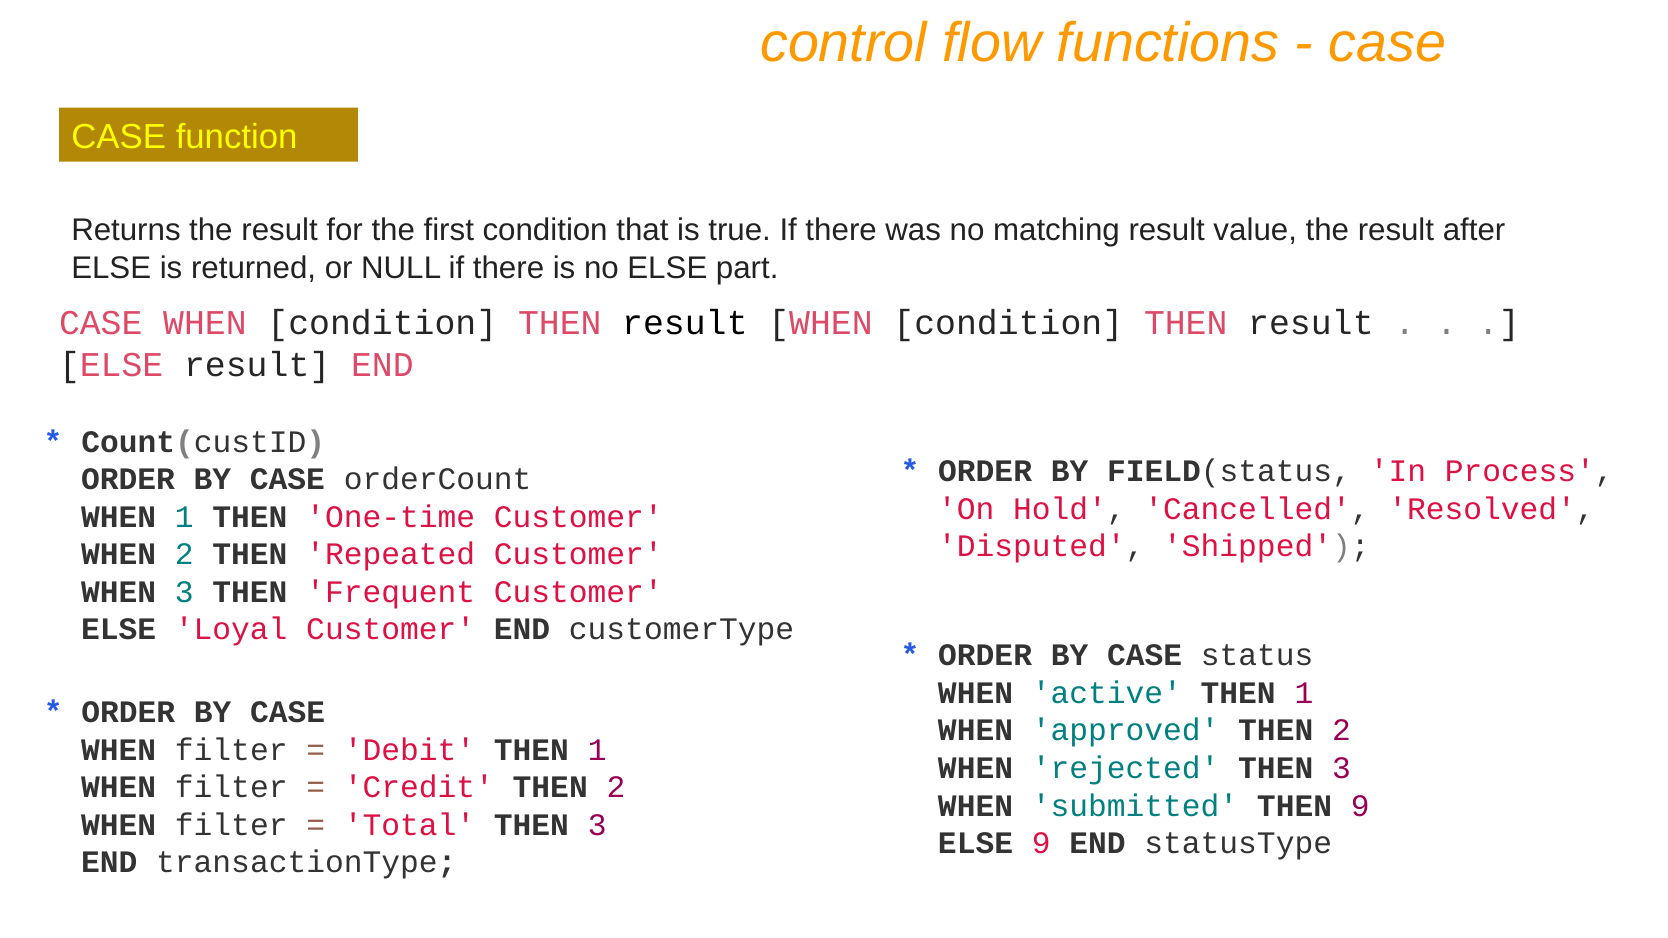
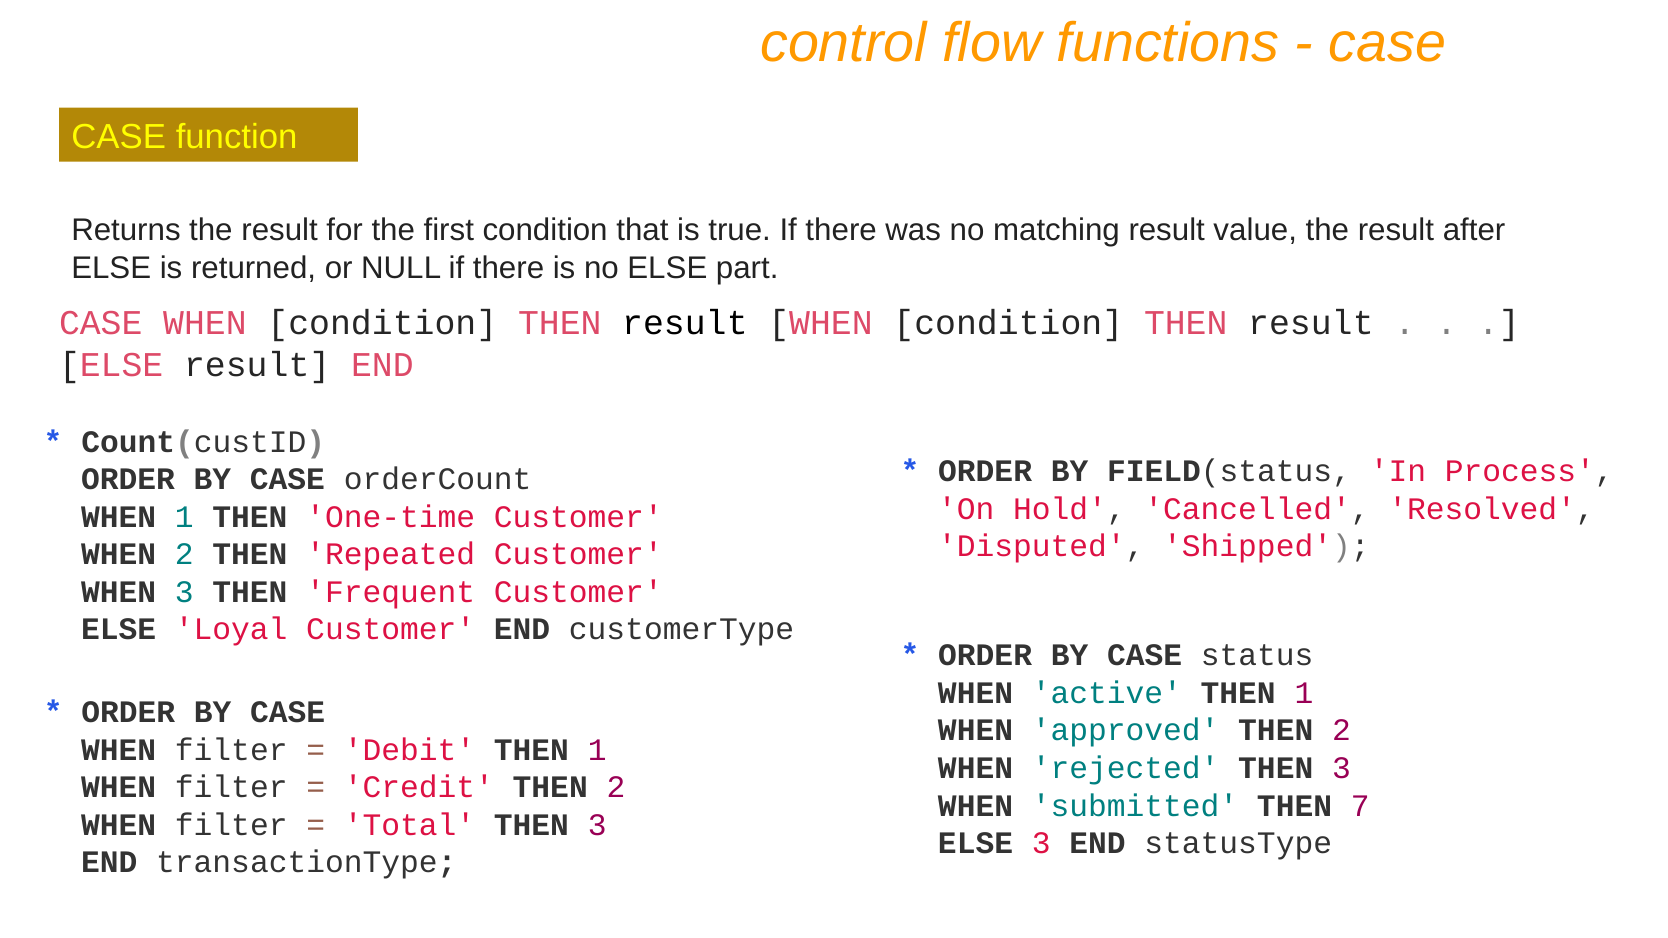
THEN 9: 9 -> 7
ELSE 9: 9 -> 3
